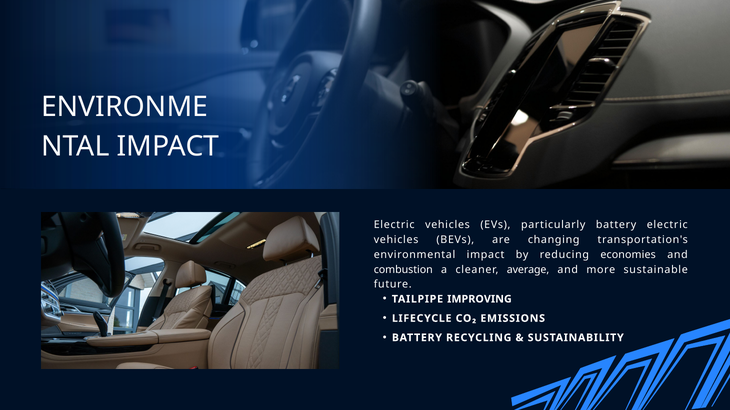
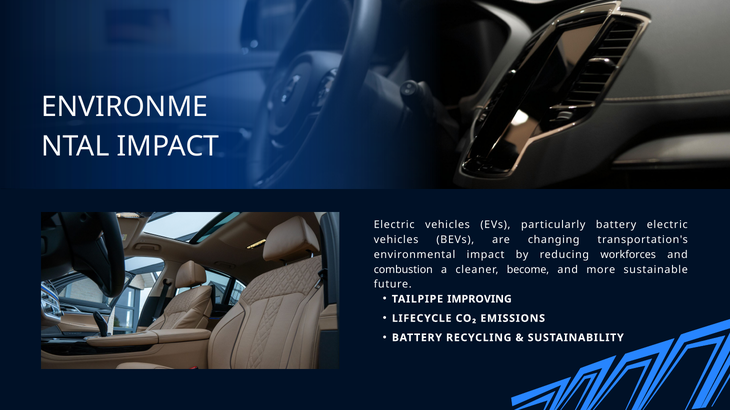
economies: economies -> workforces
average: average -> become
